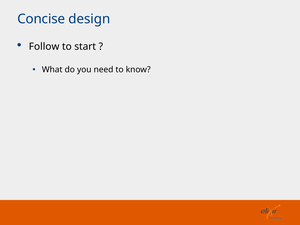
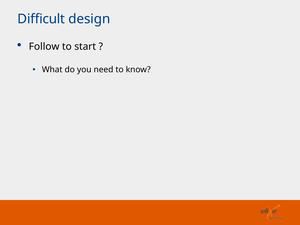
Concise: Concise -> Difficult
